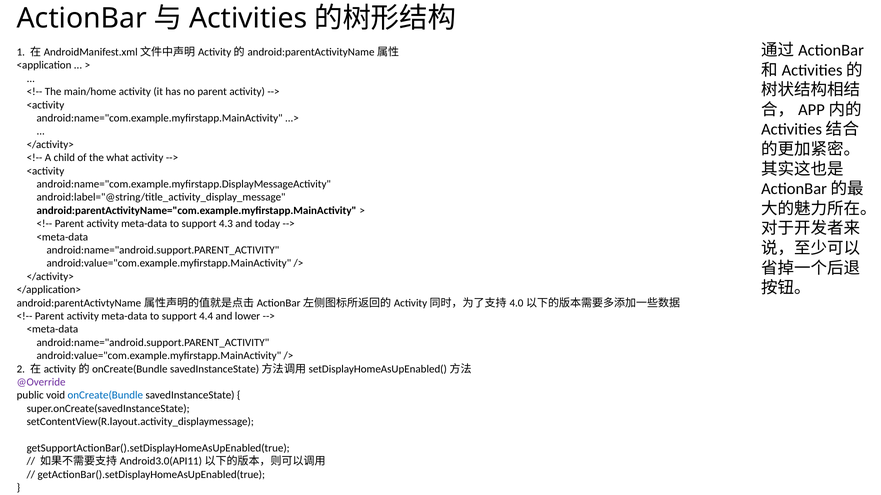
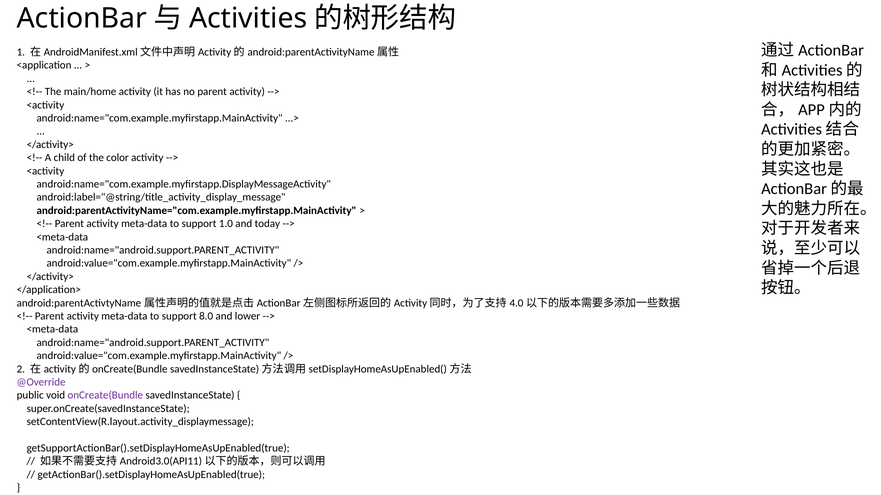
what: what -> color
4.3: 4.3 -> 1.0
4.4: 4.4 -> 8.0
onCreate(Bundle colour: blue -> purple
